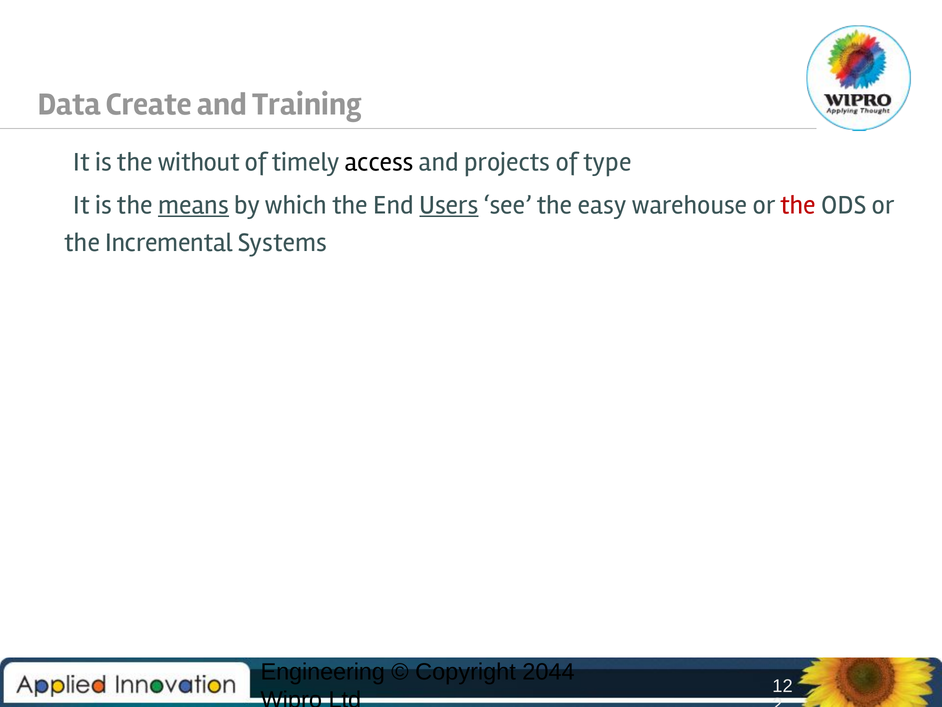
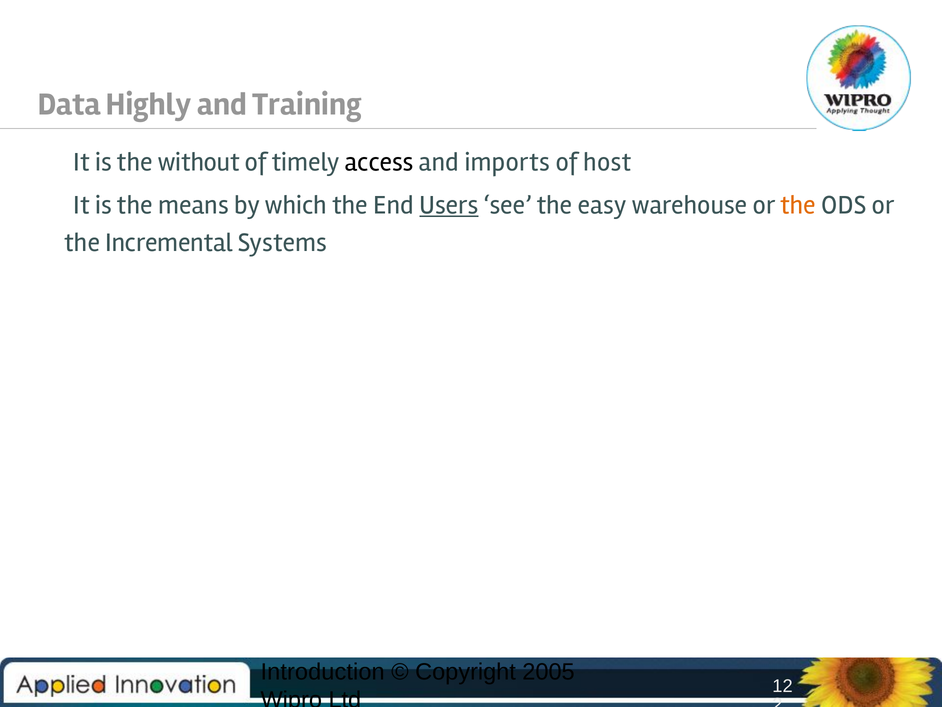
Create: Create -> Highly
projects: projects -> imports
type: type -> host
means underline: present -> none
the at (798, 205) colour: red -> orange
Engineering: Engineering -> Introduction
2044: 2044 -> 2005
